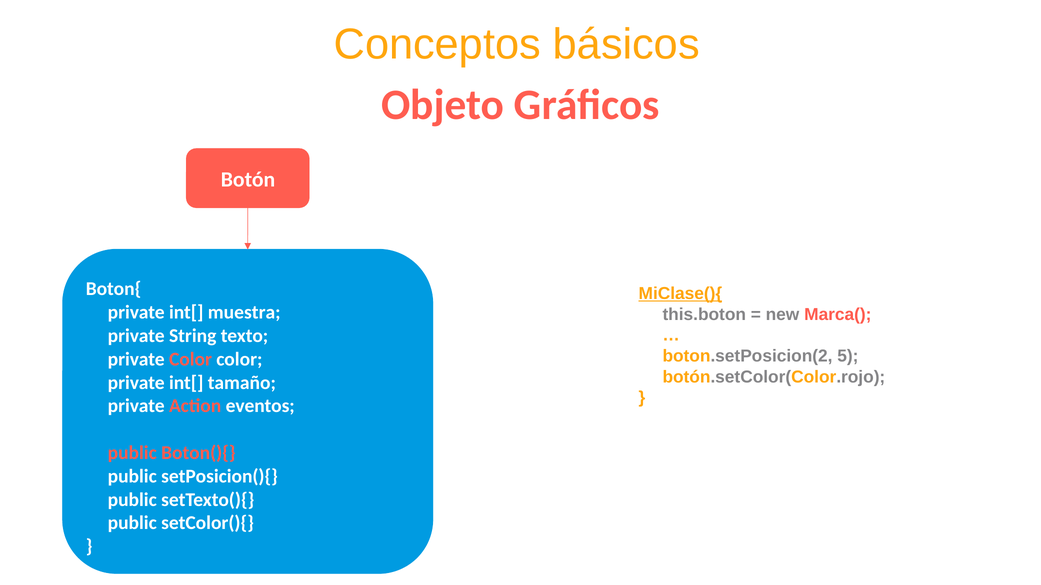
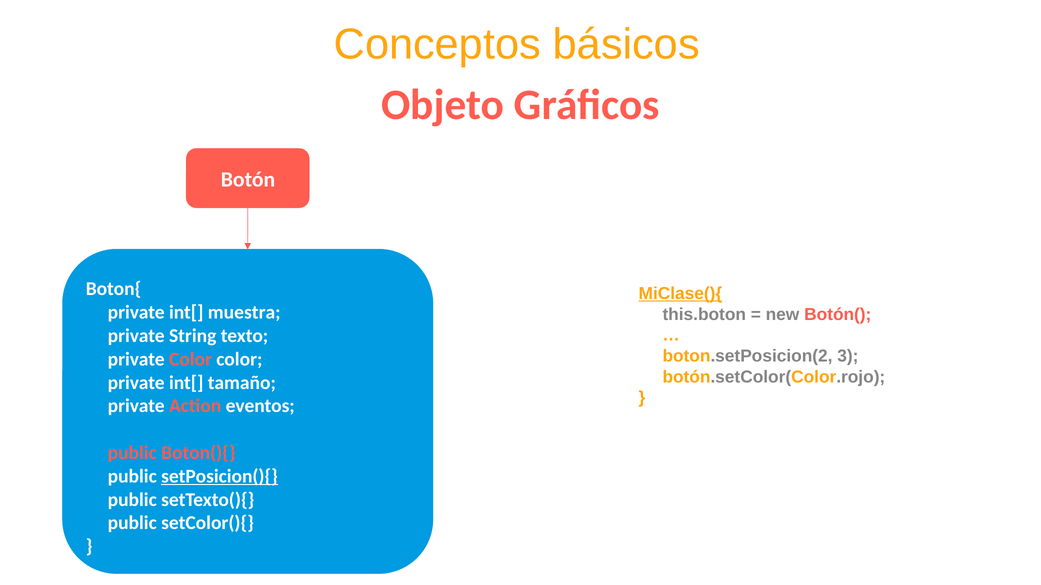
Marca(: Marca( -> Botón(
5: 5 -> 3
setPosicion(){ underline: none -> present
